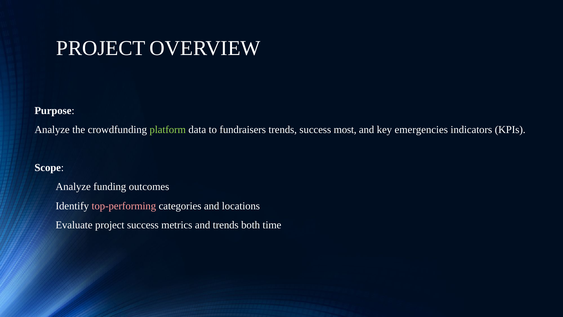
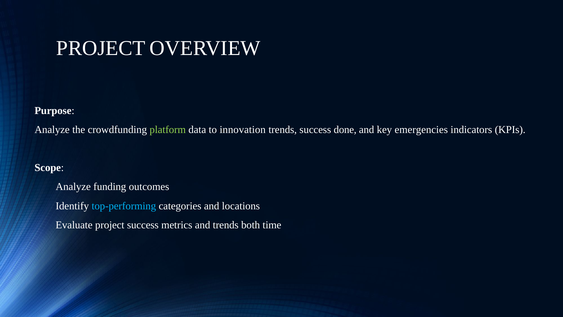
fundraisers: fundraisers -> innovation
most: most -> done
top-performing colour: pink -> light blue
